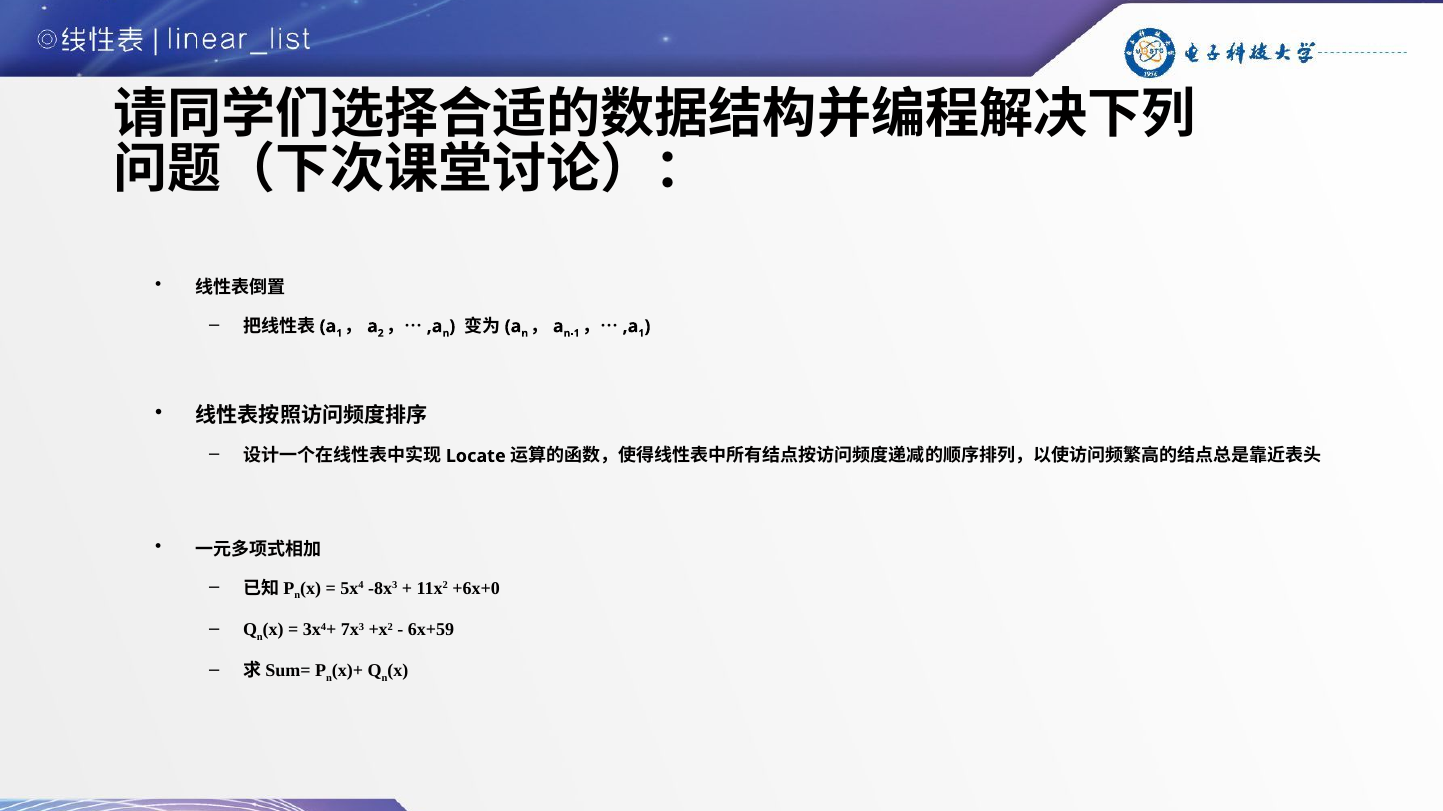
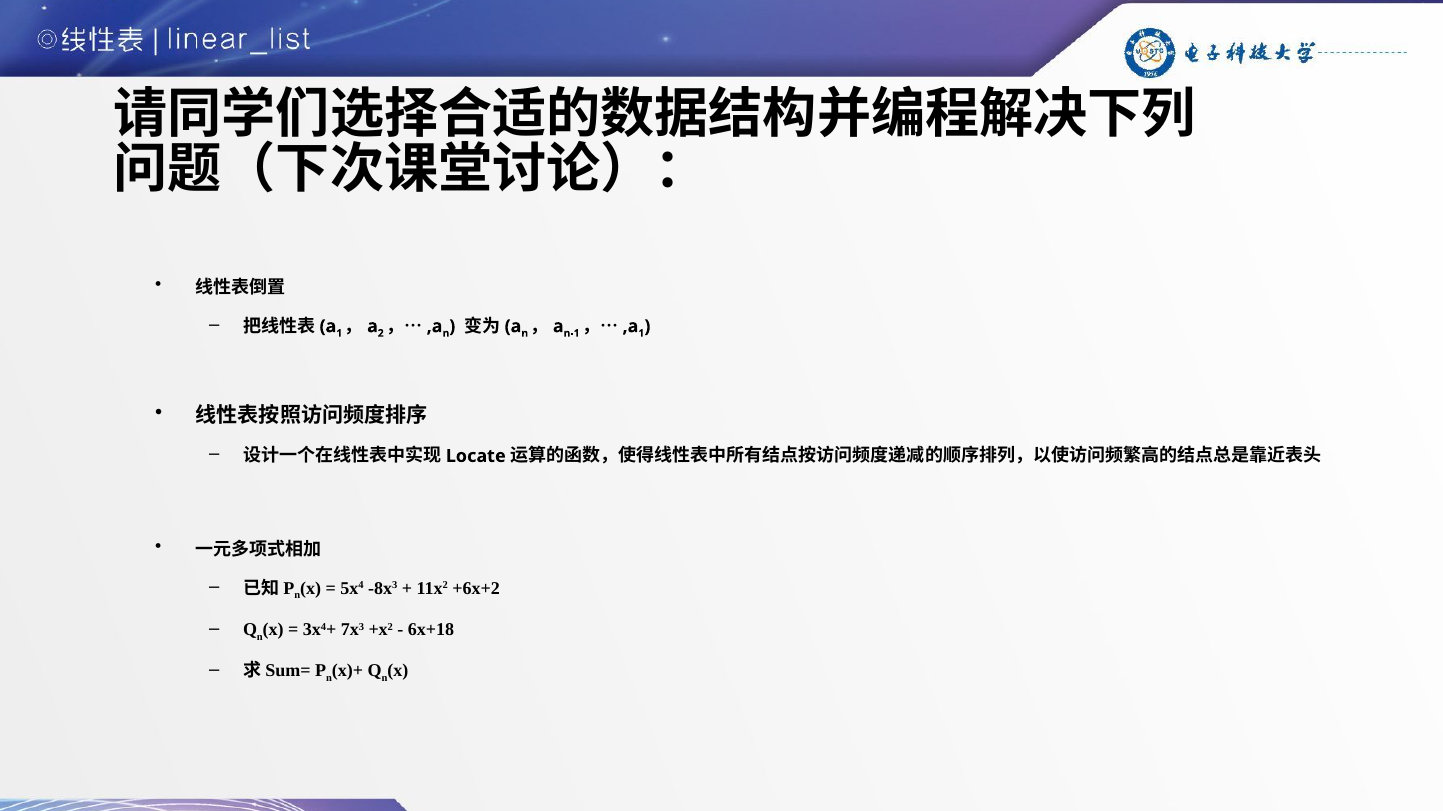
+6x+0: +6x+0 -> +6x+2
6x+59: 6x+59 -> 6x+18
